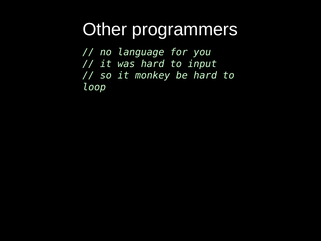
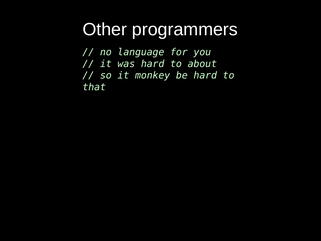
input: input -> about
loop: loop -> that
